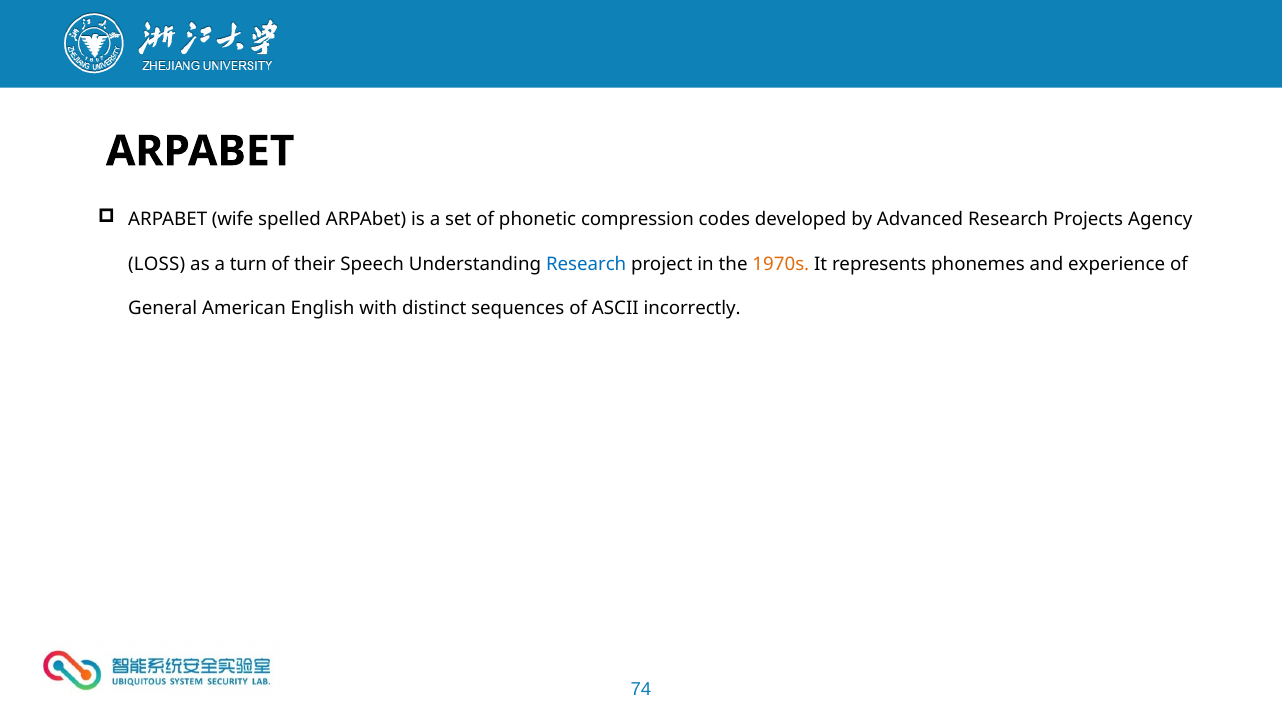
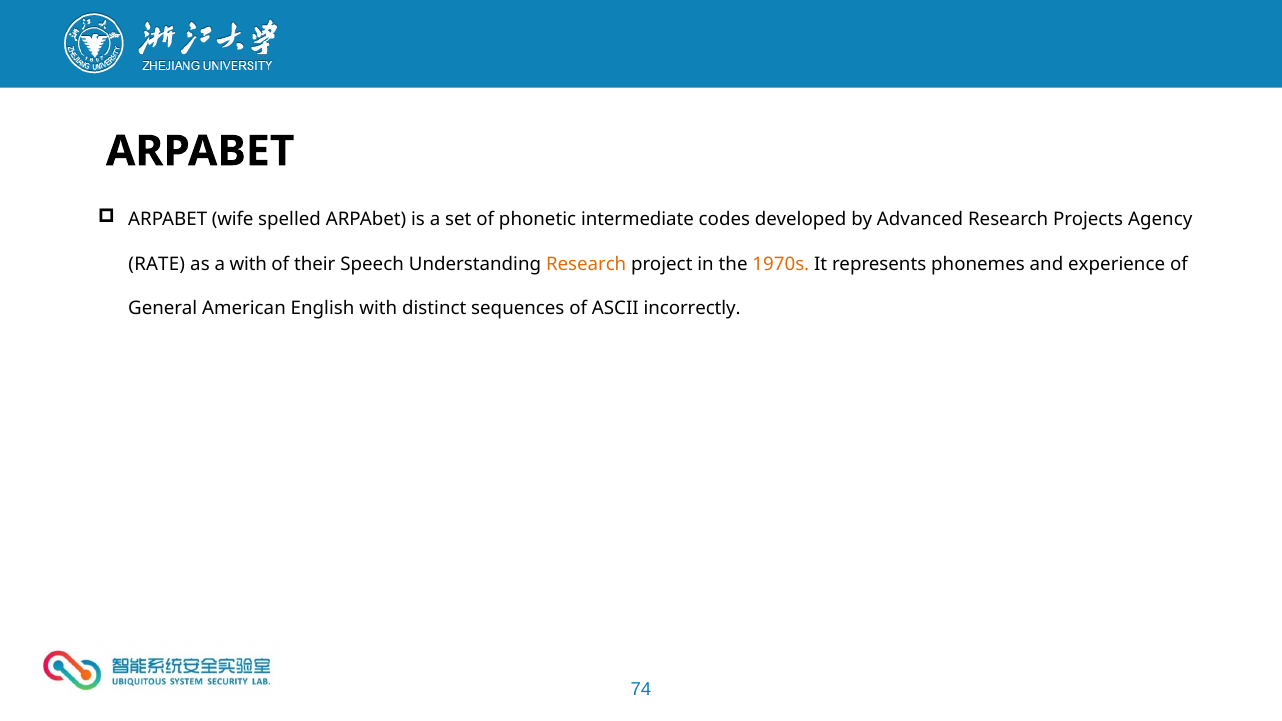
compression: compression -> intermediate
LOSS: LOSS -> RATE
a turn: turn -> with
Research at (586, 264) colour: blue -> orange
